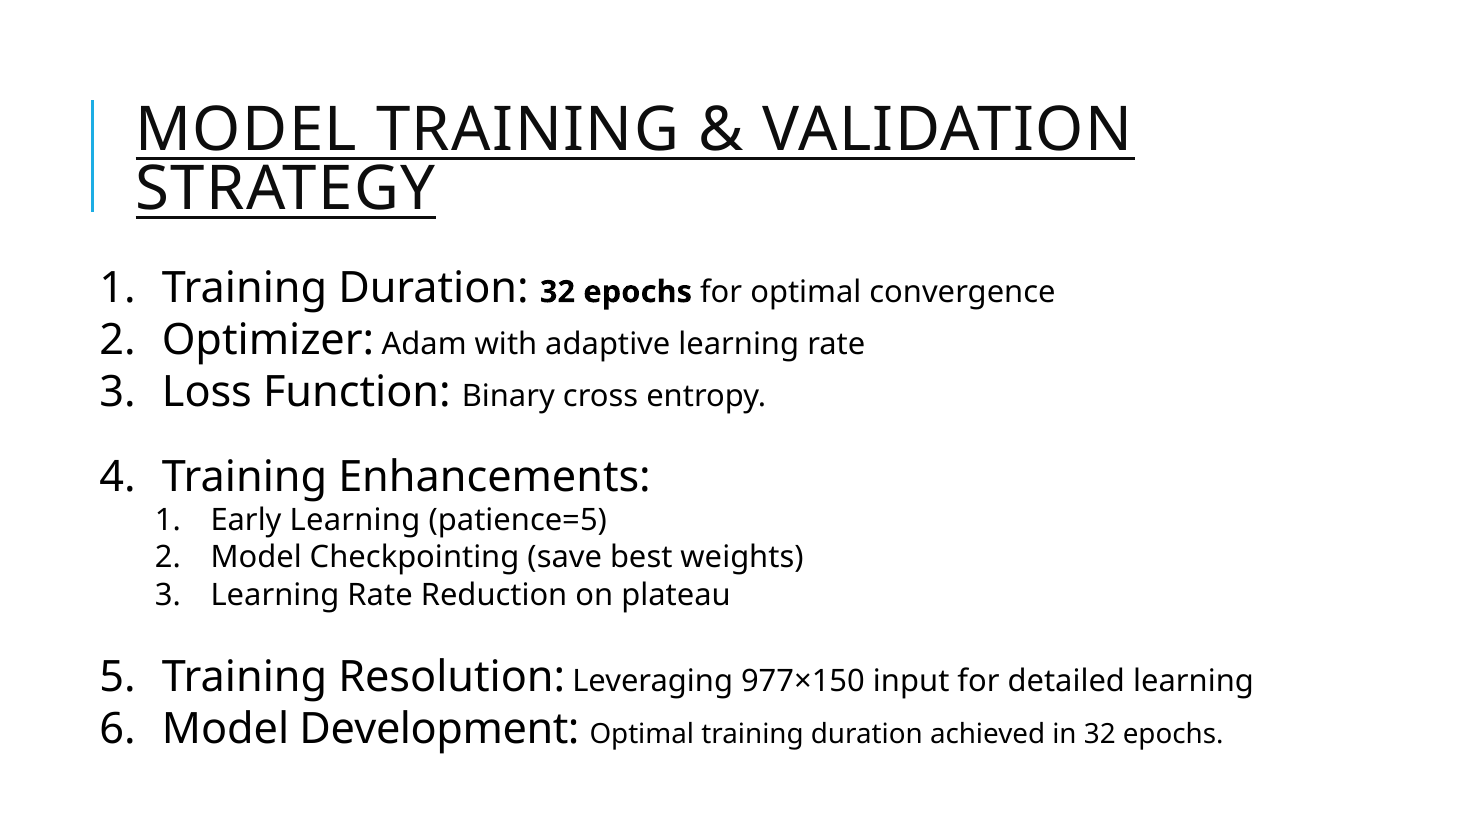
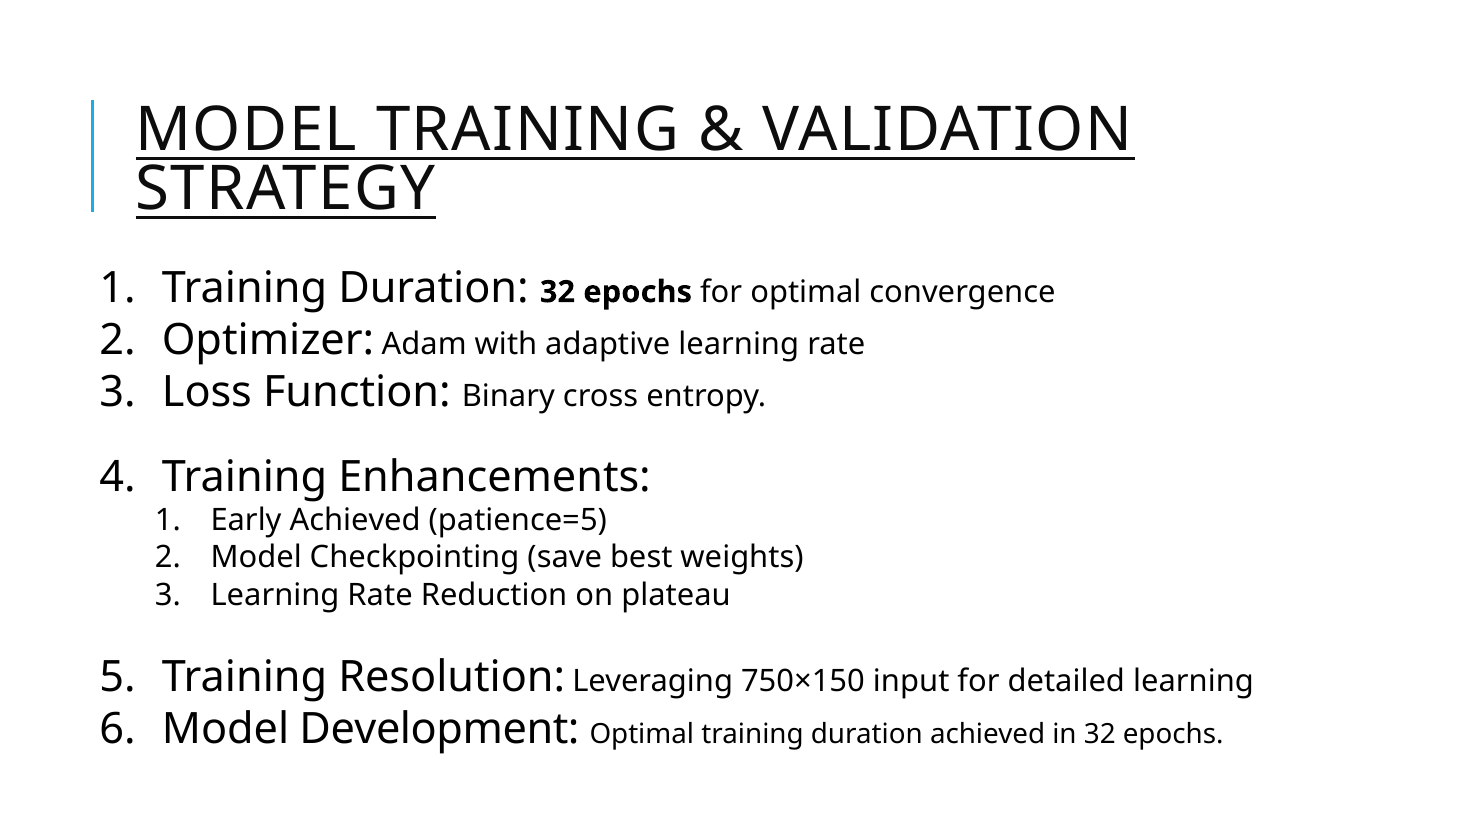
Early Learning: Learning -> Achieved
977×150: 977×150 -> 750×150
